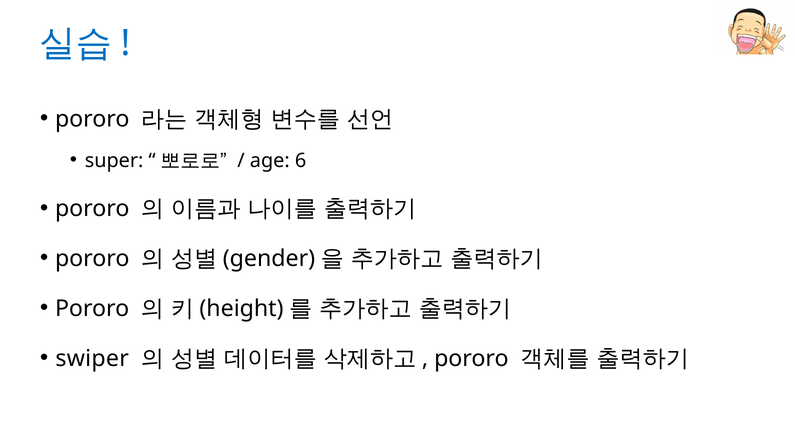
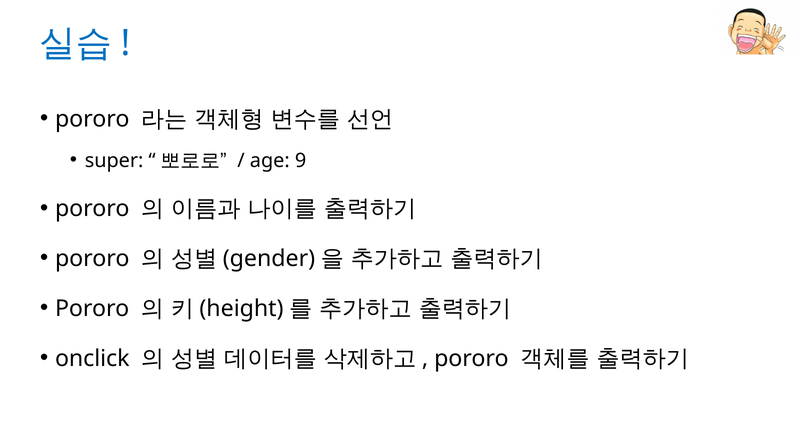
6: 6 -> 9
swiper: swiper -> onclick
